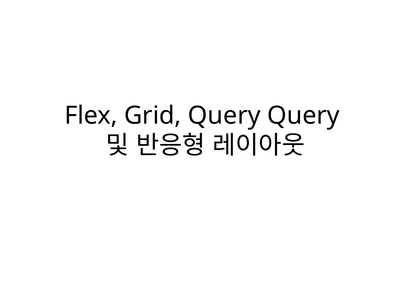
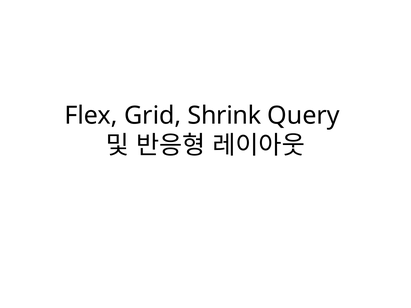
Grid Query: Query -> Shrink
